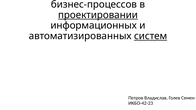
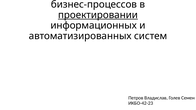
систем underline: present -> none
